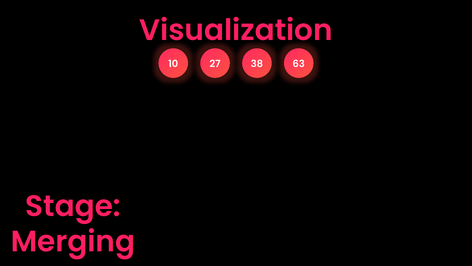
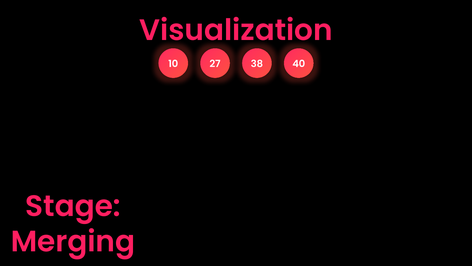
63: 63 -> 40
